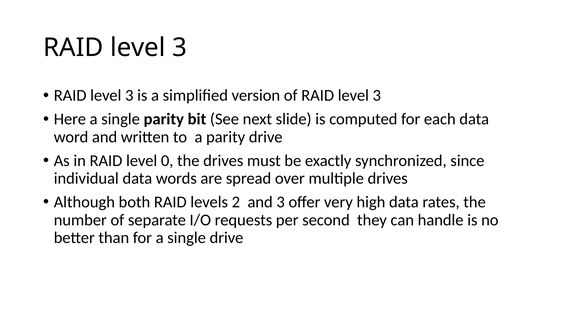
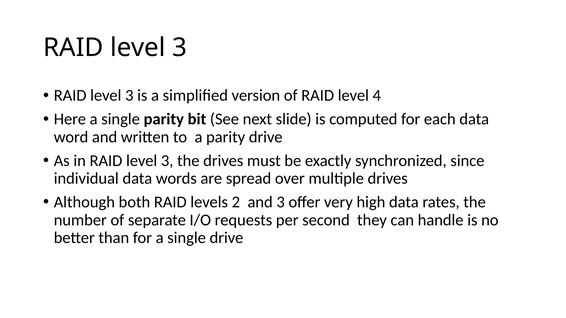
of RAID level 3: 3 -> 4
in RAID level 0: 0 -> 3
